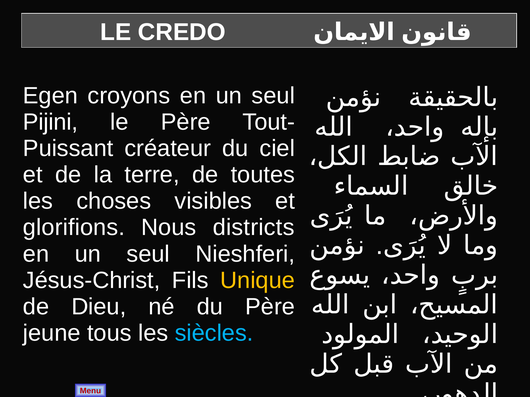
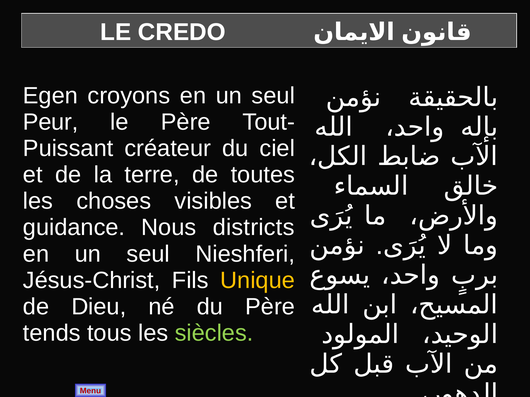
Pijini: Pijini -> Peur
glorifions: glorifions -> guidance
jeune: jeune -> tends
siècles colour: light blue -> light green
